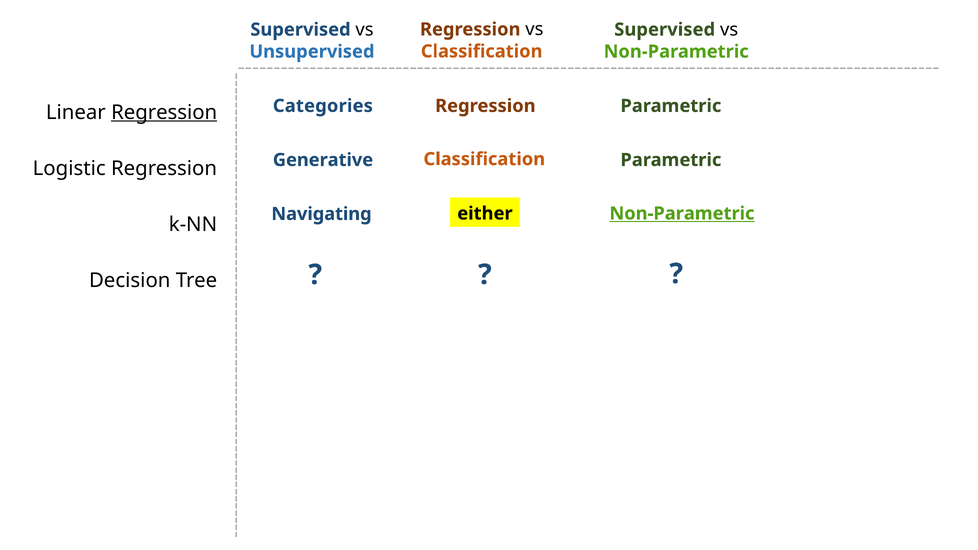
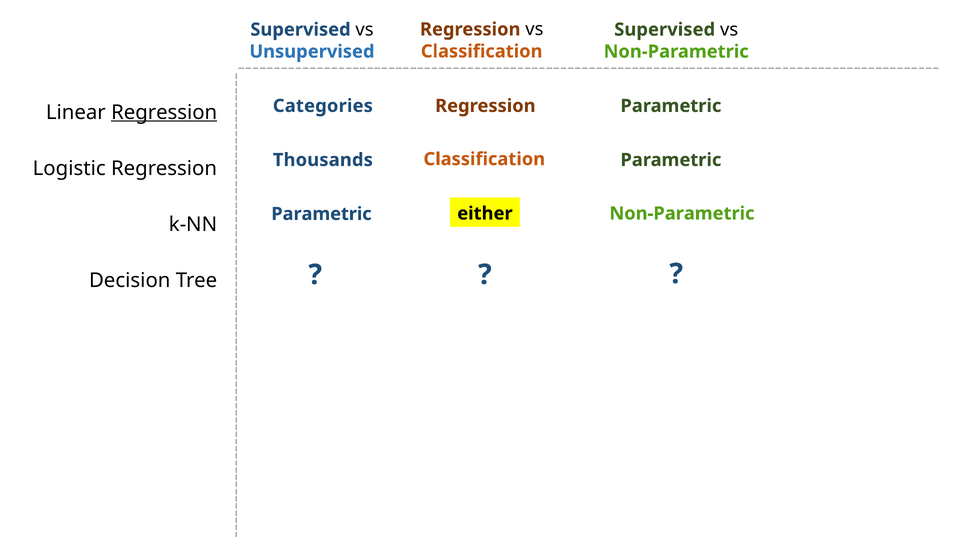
Generative: Generative -> Thousands
Navigating at (321, 214): Navigating -> Parametric
Non-Parametric at (682, 214) underline: present -> none
